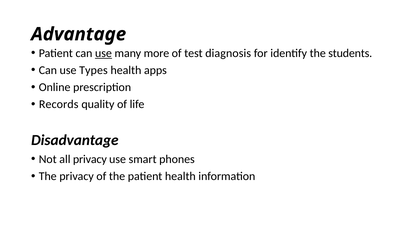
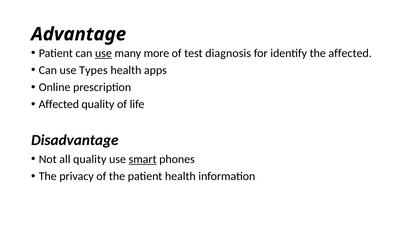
the students: students -> affected
Records at (59, 105): Records -> Affected
all privacy: privacy -> quality
smart underline: none -> present
